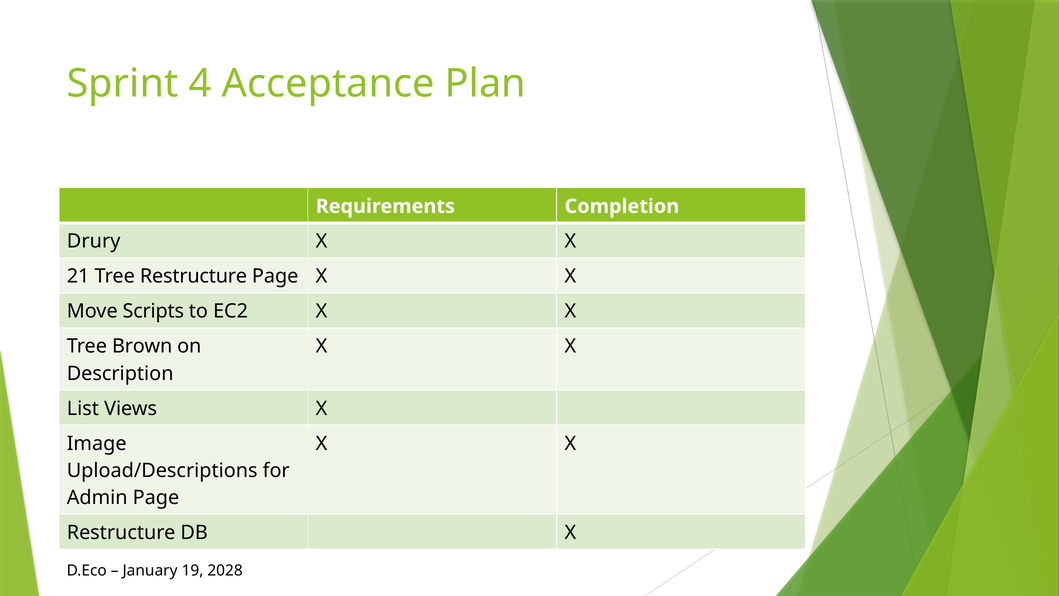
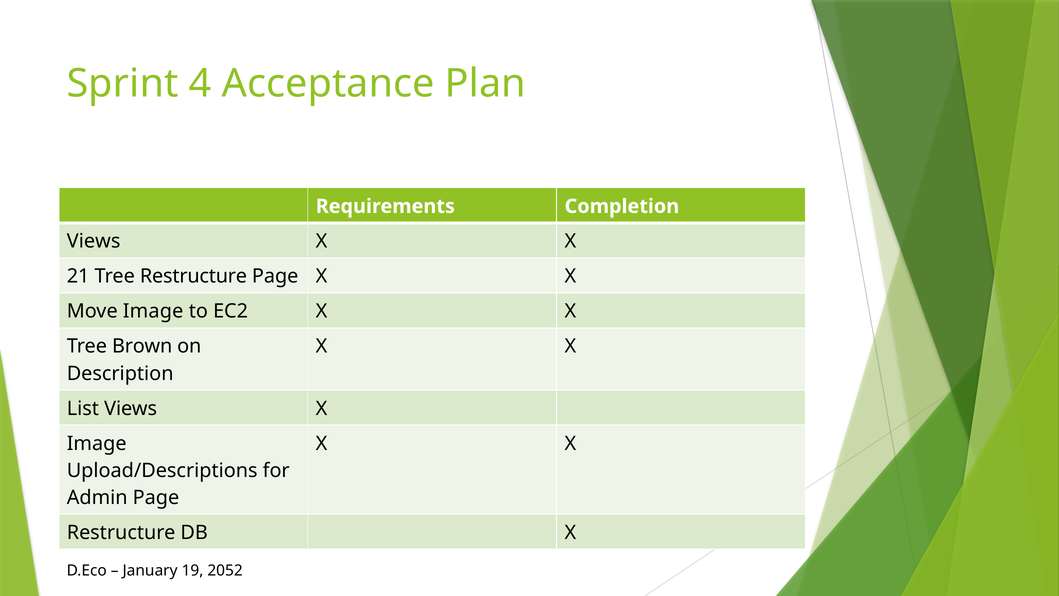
Drury at (94, 241): Drury -> Views
Move Scripts: Scripts -> Image
2028: 2028 -> 2052
